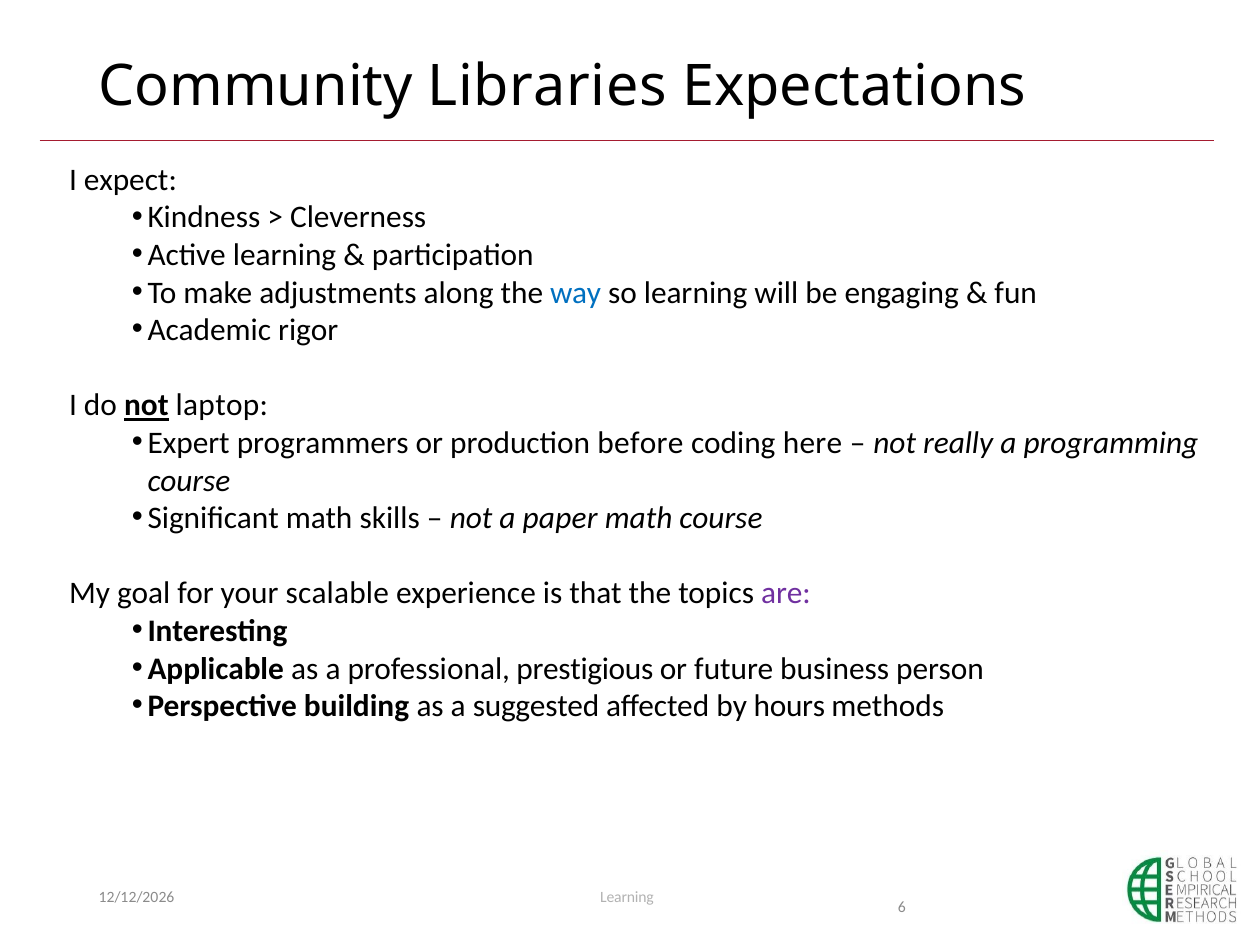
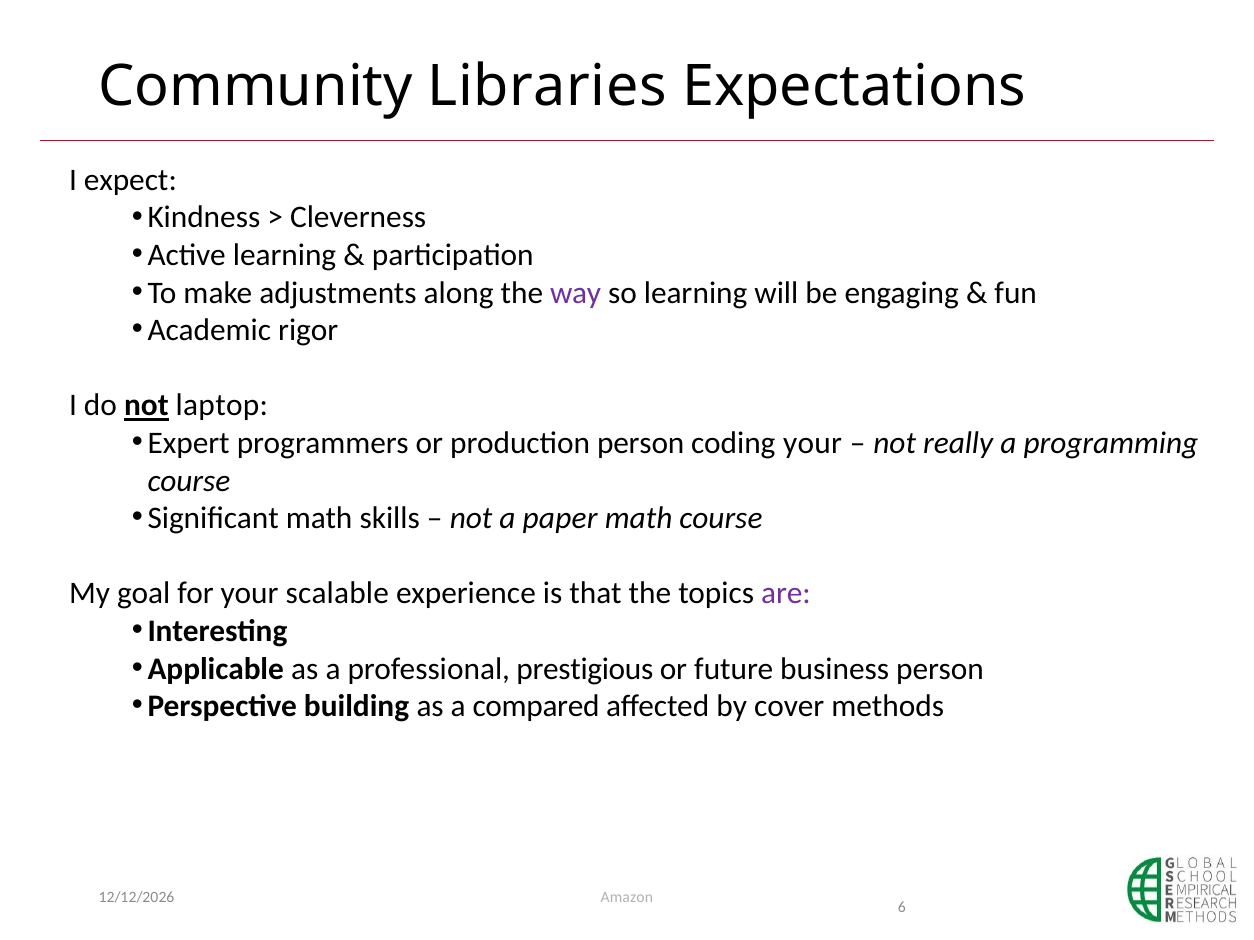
way colour: blue -> purple
production before: before -> person
coding here: here -> your
suggested: suggested -> compared
hours: hours -> cover
Learning at (627, 898): Learning -> Amazon
